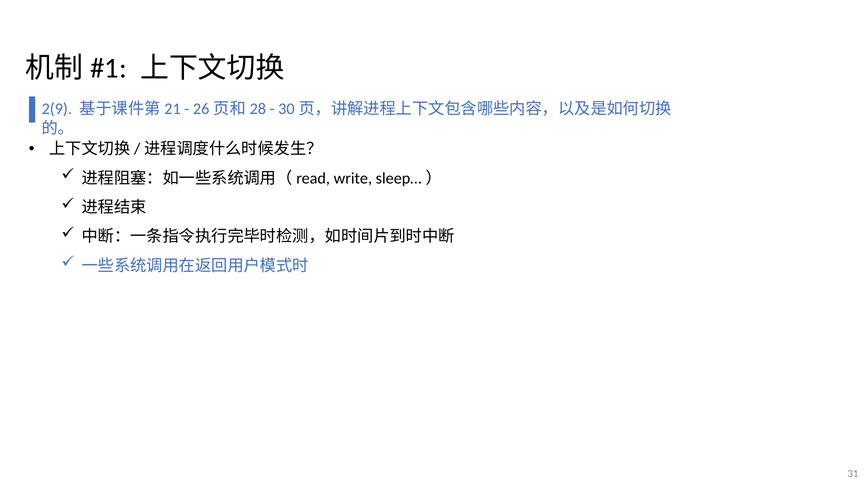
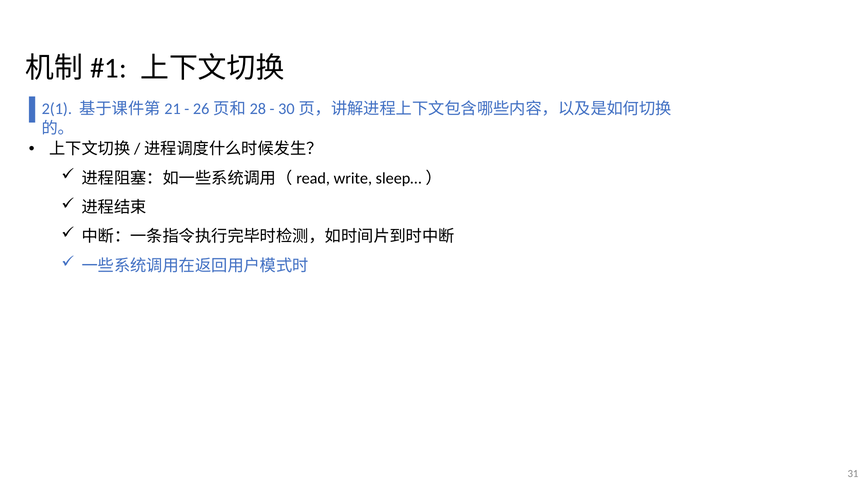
2(9: 2(9 -> 2(1
